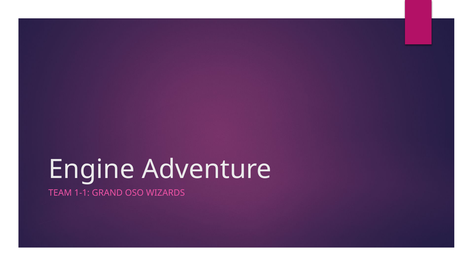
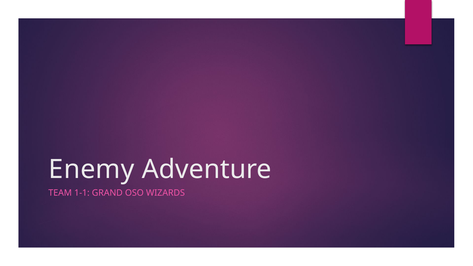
Engine: Engine -> Enemy
